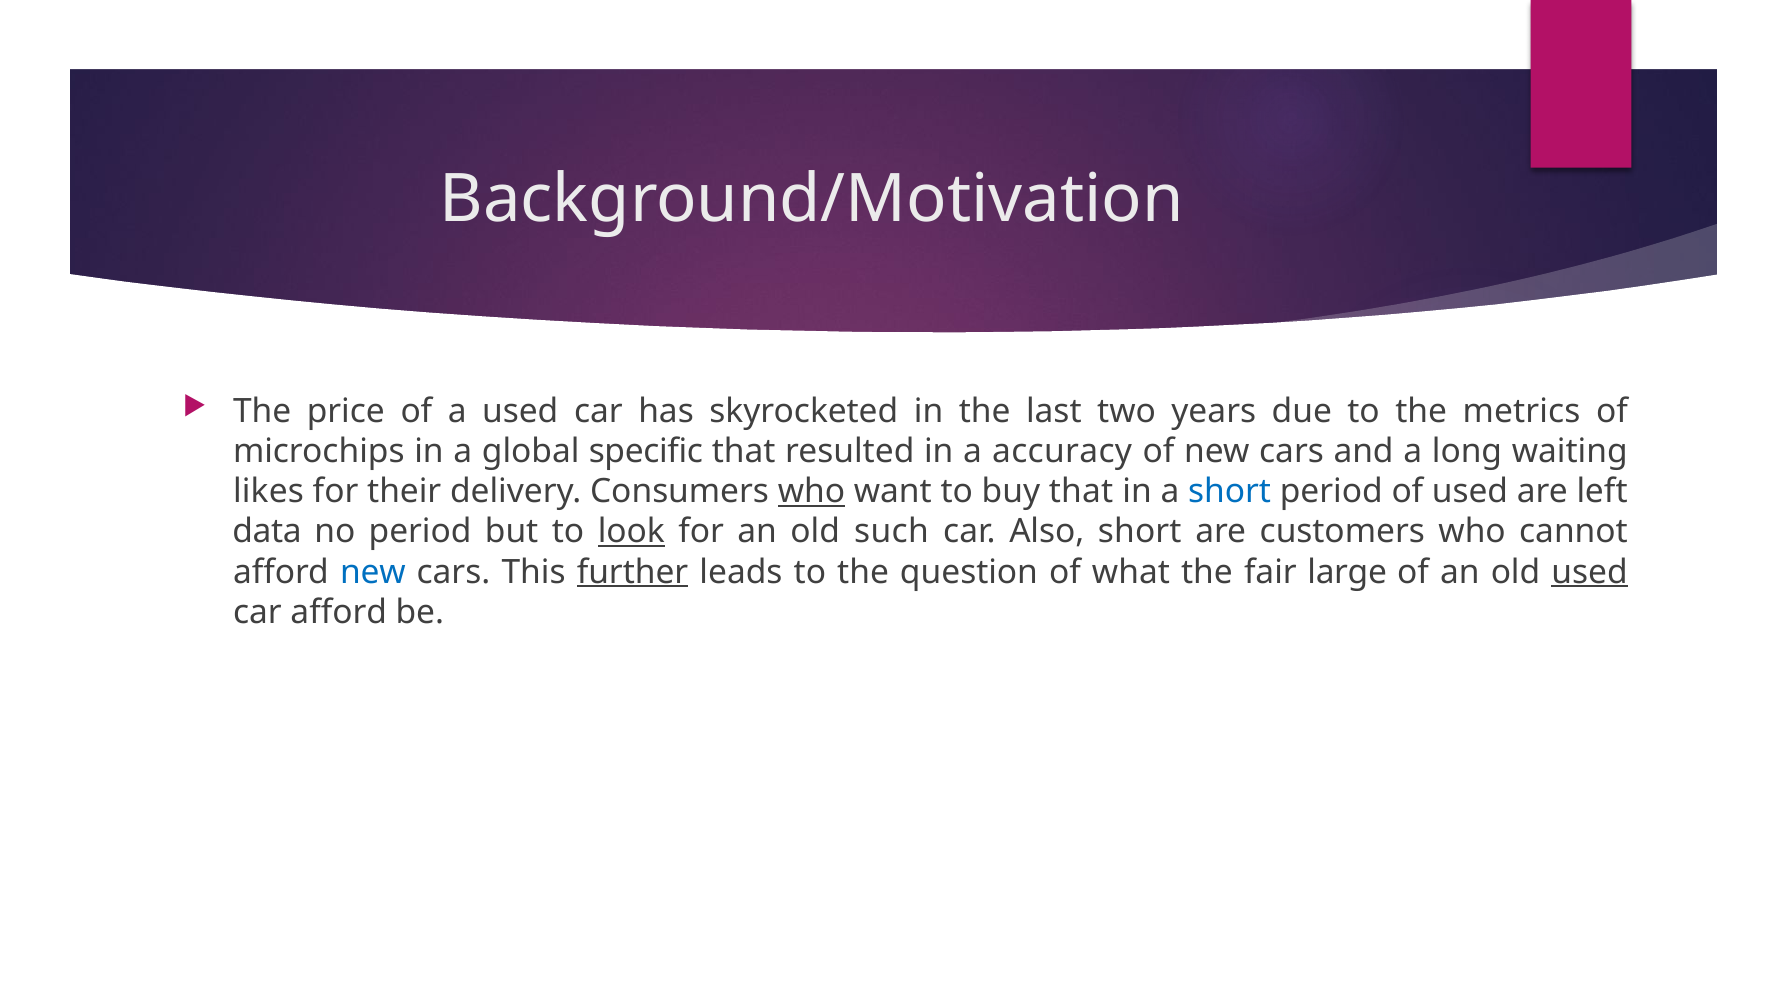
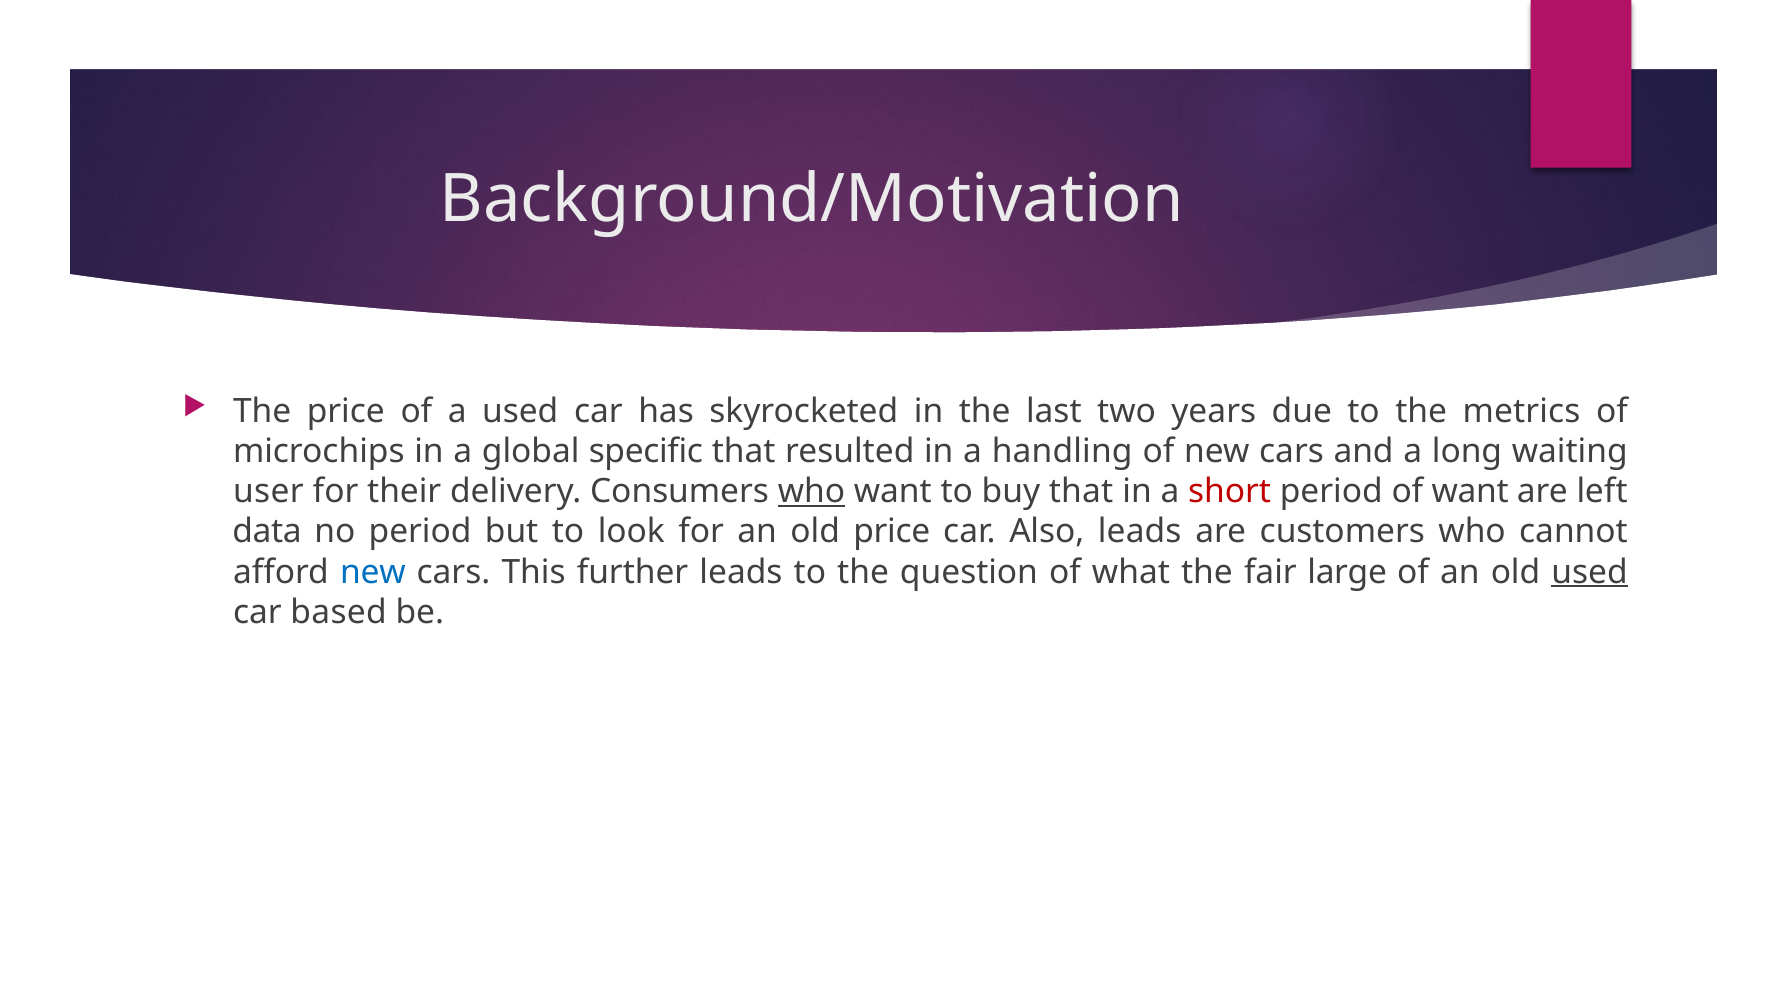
accuracy: accuracy -> handling
likes: likes -> user
short at (1230, 491) colour: blue -> red
of used: used -> want
look underline: present -> none
old such: such -> price
Also short: short -> leads
further underline: present -> none
car afford: afford -> based
